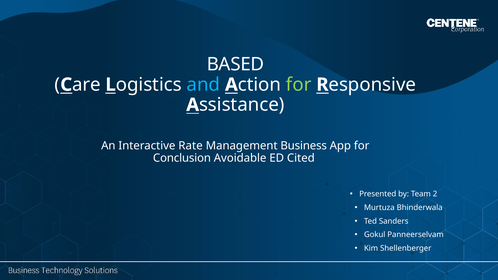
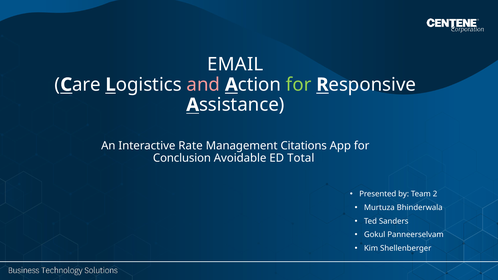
BASED: BASED -> EMAIL
and colour: light blue -> pink
Business: Business -> Citations
Cited: Cited -> Total
